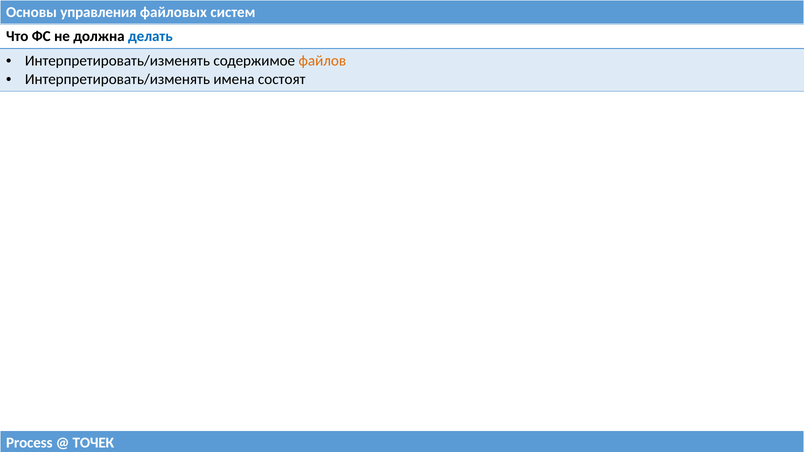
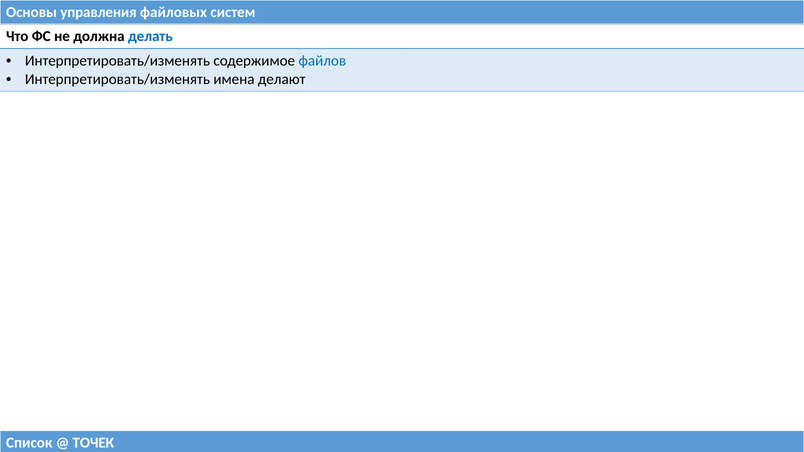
файлов colour: orange -> blue
состоят: состоят -> делают
Process: Process -> Список
